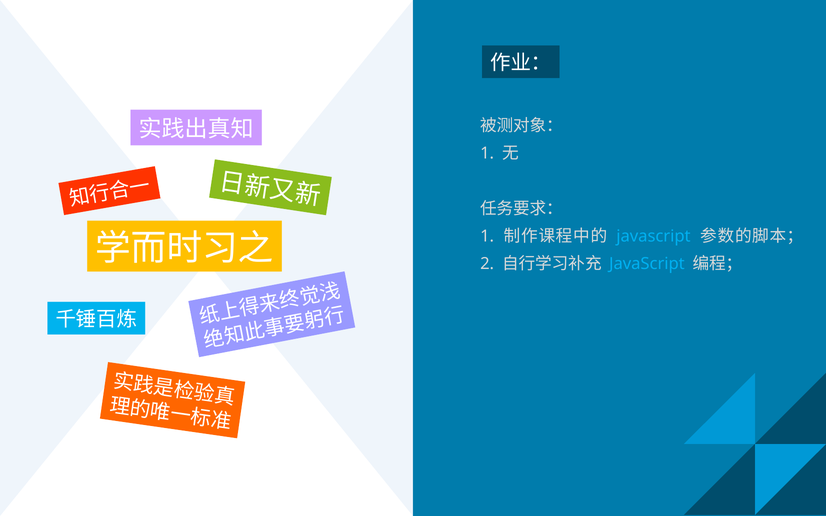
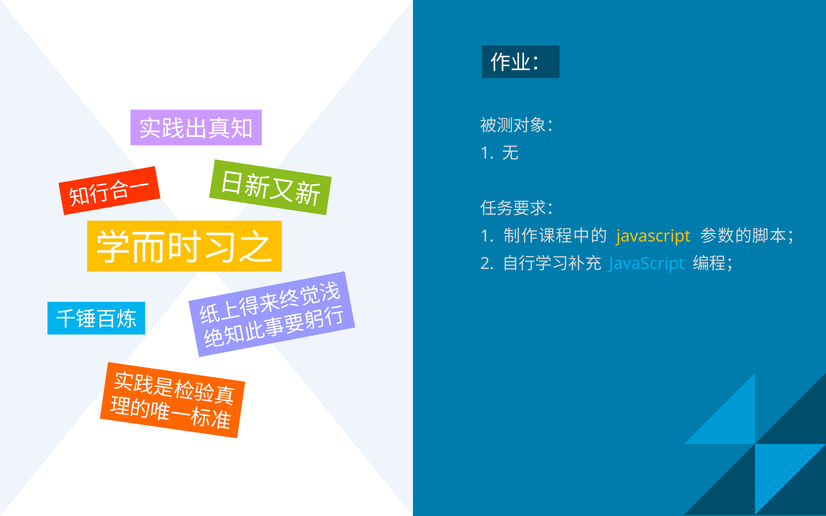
javascript at (653, 236) colour: light blue -> yellow
